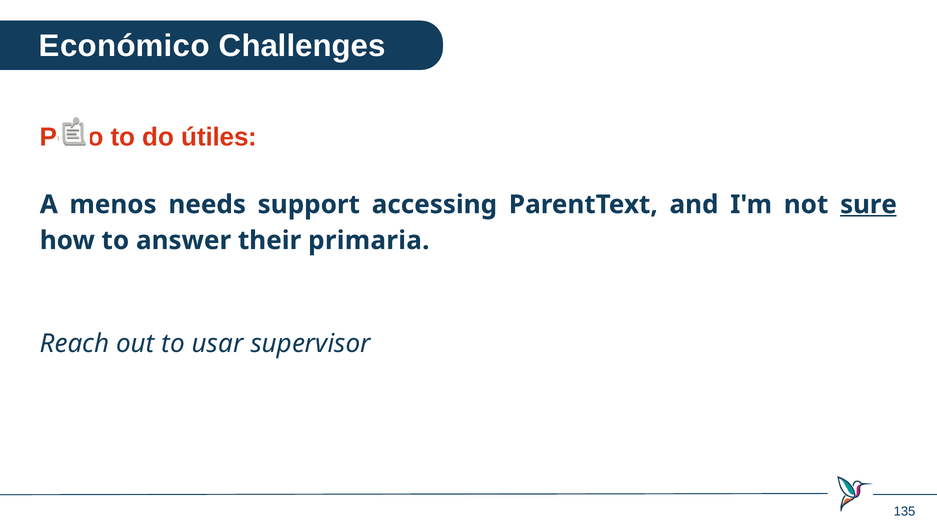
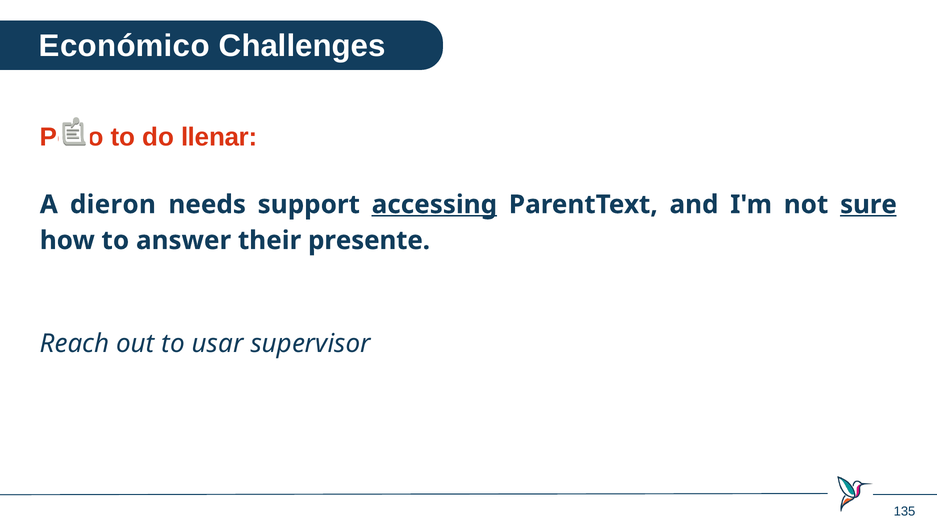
útiles: útiles -> llenar
menos: menos -> dieron
accessing underline: none -> present
primaria: primaria -> presente
